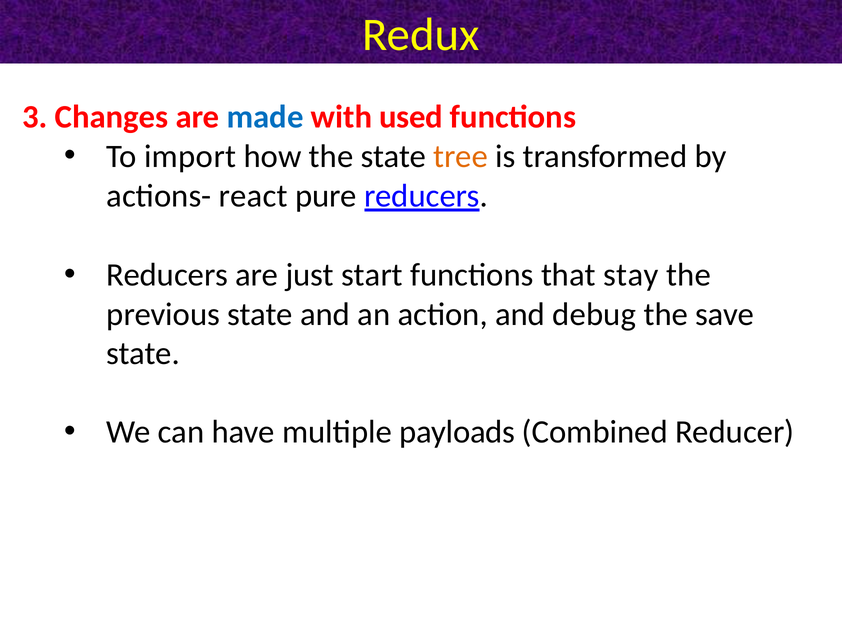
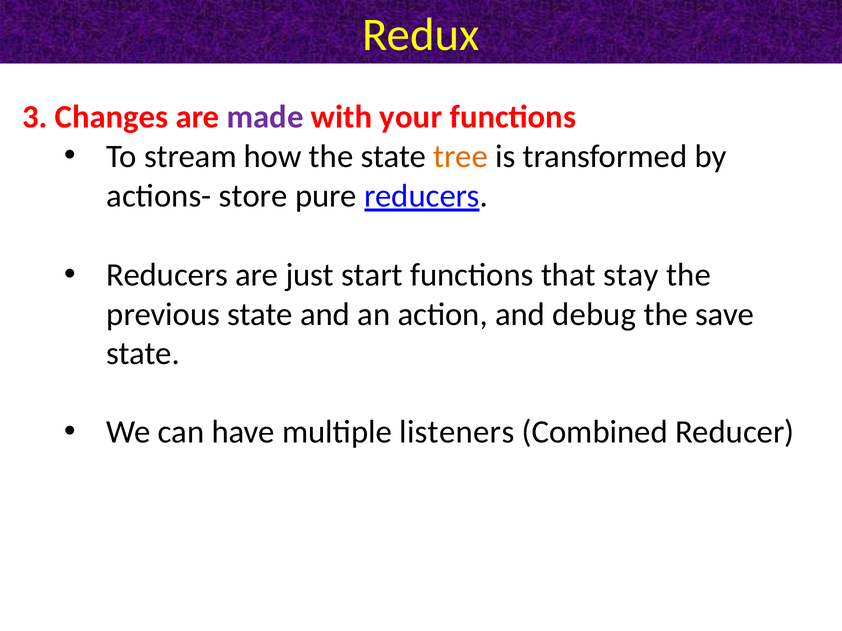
made colour: blue -> purple
used: used -> your
import: import -> stream
react: react -> store
payloads: payloads -> listeners
